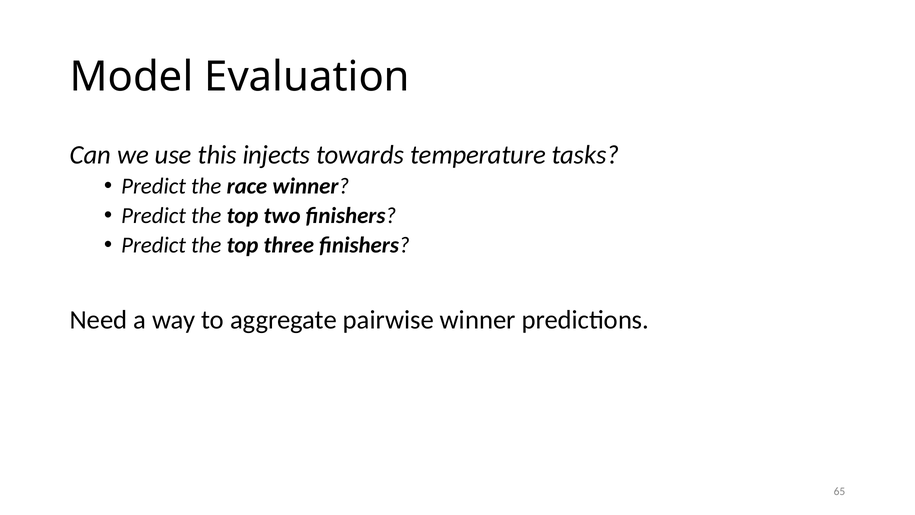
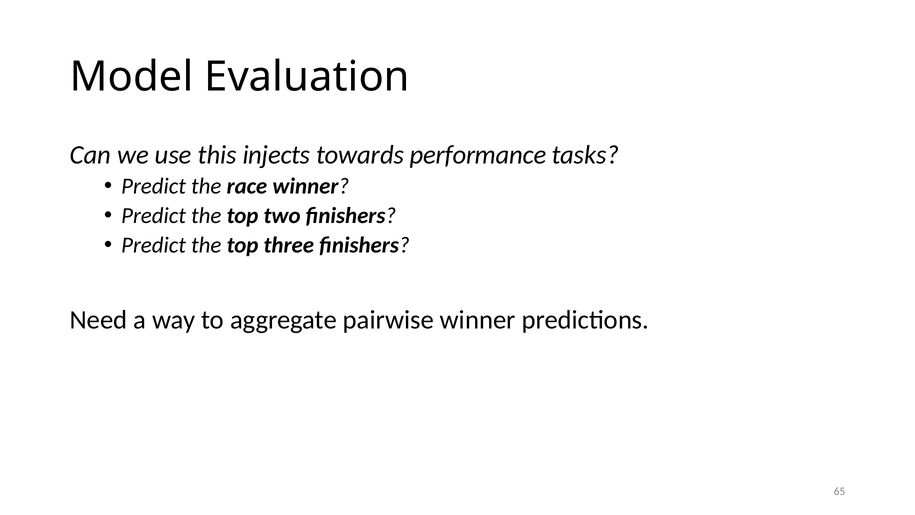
temperature: temperature -> performance
